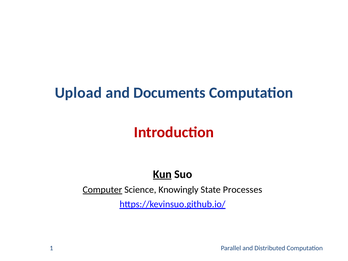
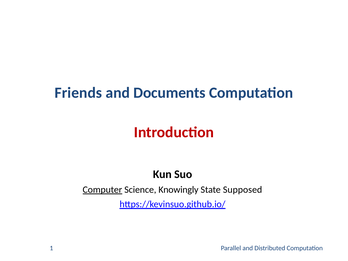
Upload: Upload -> Friends
Kun underline: present -> none
Processes: Processes -> Supposed
